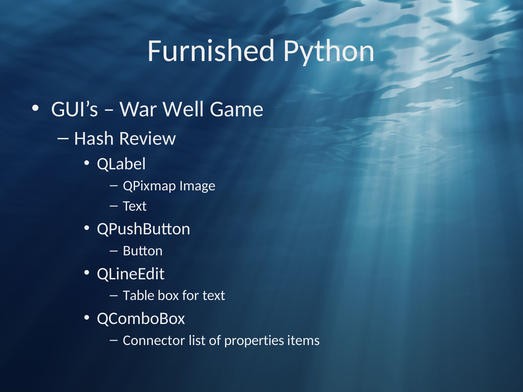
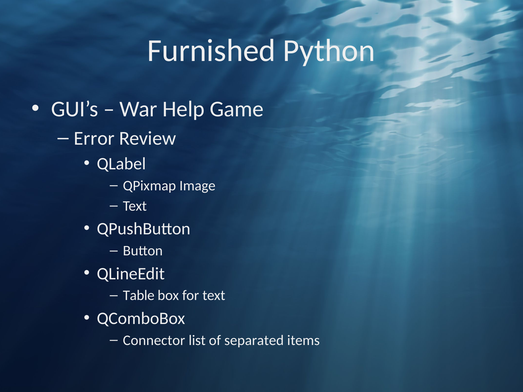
Well: Well -> Help
Hash: Hash -> Error
properties: properties -> separated
